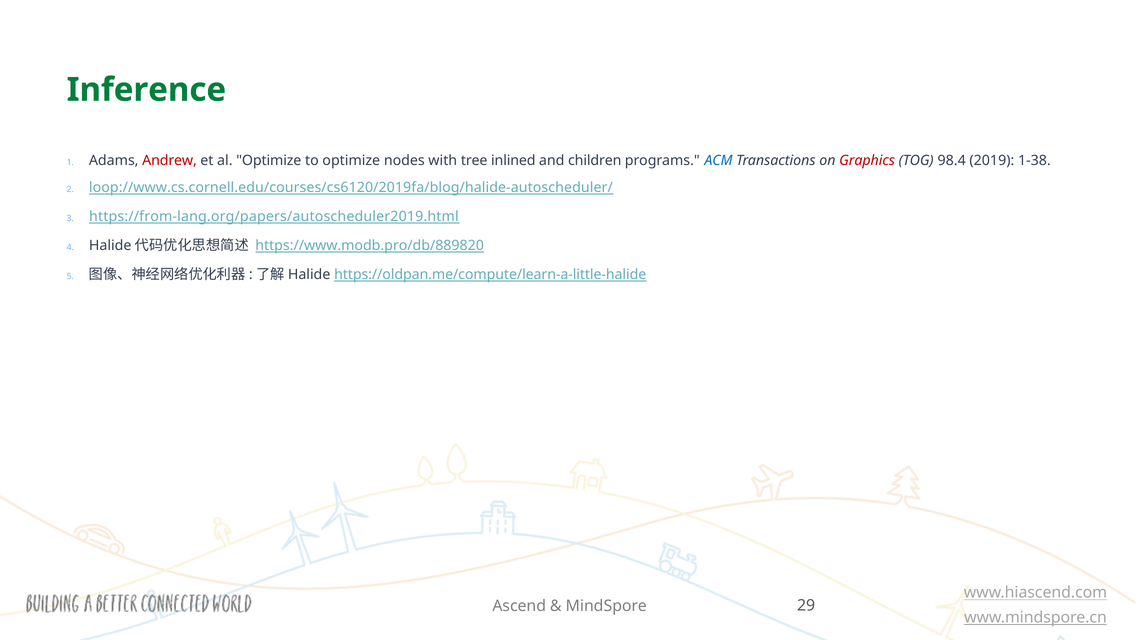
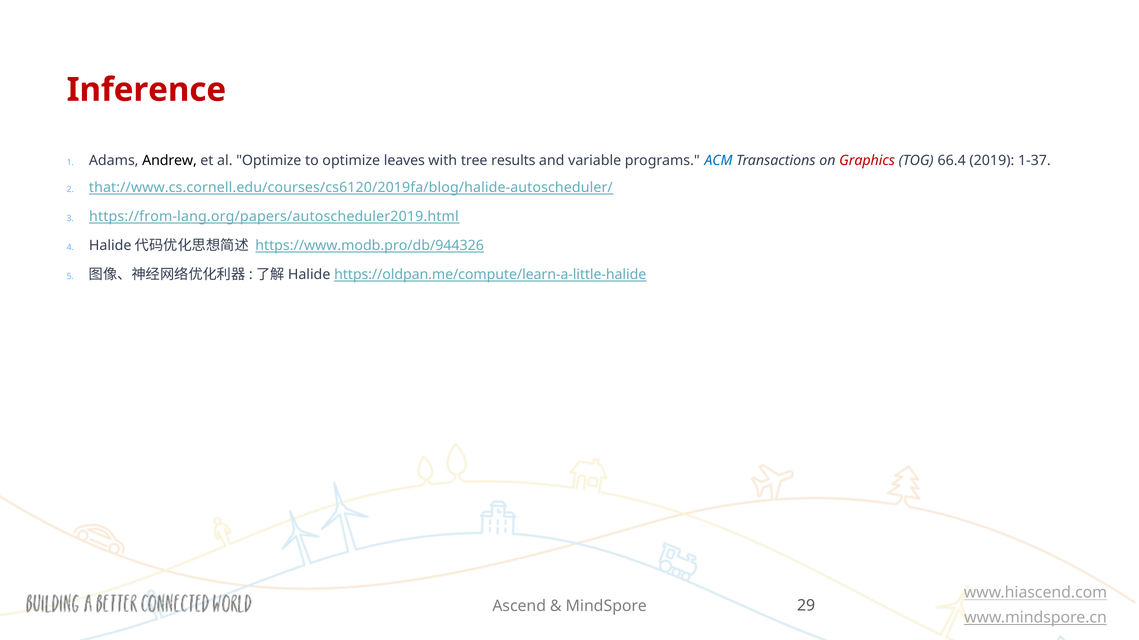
Inference colour: green -> red
Andrew colour: red -> black
nodes: nodes -> leaves
inlined: inlined -> results
children: children -> variable
98.4: 98.4 -> 66.4
1-38: 1-38 -> 1-37
loop://www.cs.cornell.edu/courses/cs6120/2019fa/blog/halide-autoscheduler/: loop://www.cs.cornell.edu/courses/cs6120/2019fa/blog/halide-autoscheduler/ -> that://www.cs.cornell.edu/courses/cs6120/2019fa/blog/halide-autoscheduler/
https://www.modb.pro/db/889820: https://www.modb.pro/db/889820 -> https://www.modb.pro/db/944326
